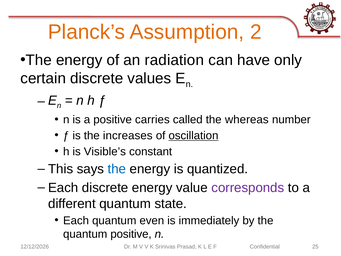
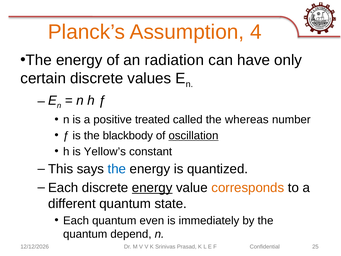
2: 2 -> 4
carries: carries -> treated
increases: increases -> blackbody
Visible’s: Visible’s -> Yellow’s
energy at (152, 188) underline: none -> present
corresponds colour: purple -> orange
quantum positive: positive -> depend
